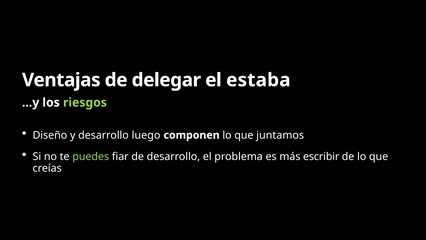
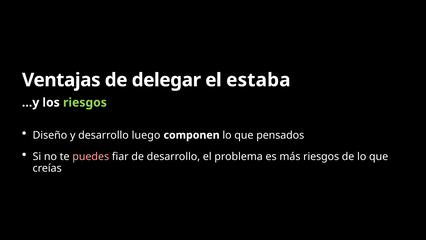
juntamos: juntamos -> pensados
puedes colour: light green -> pink
más escribir: escribir -> riesgos
